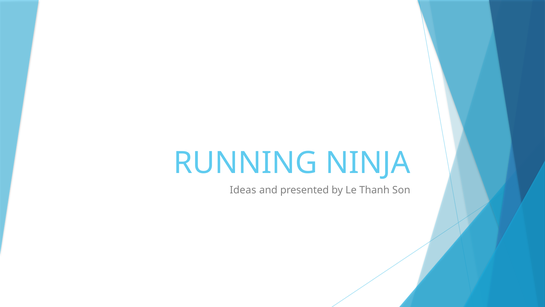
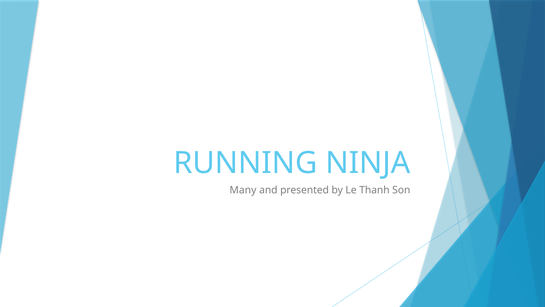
Ideas: Ideas -> Many
